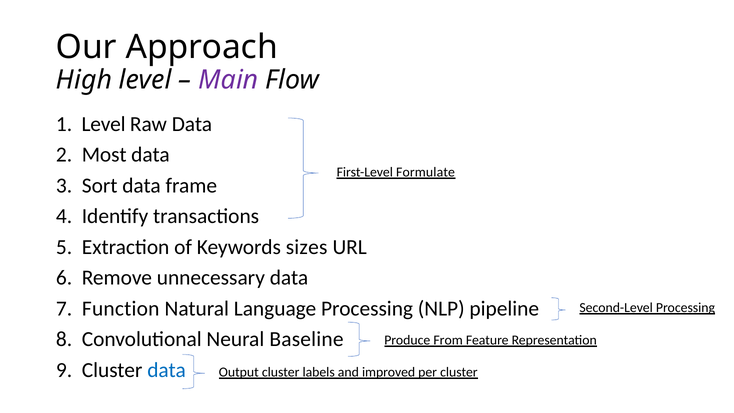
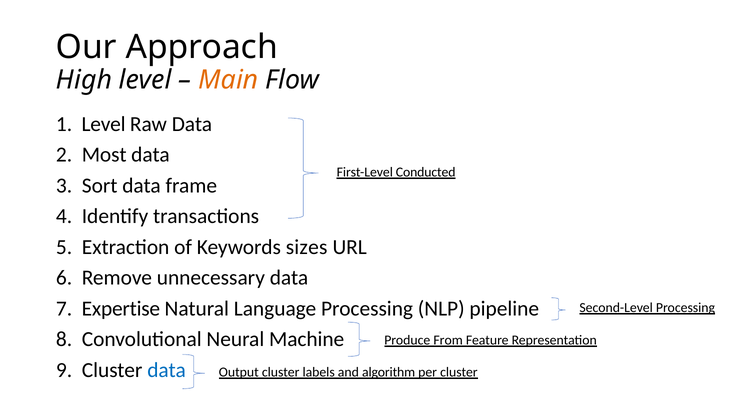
Main colour: purple -> orange
Formulate: Formulate -> Conducted
Function: Function -> Expertise
Baseline: Baseline -> Machine
improved: improved -> algorithm
